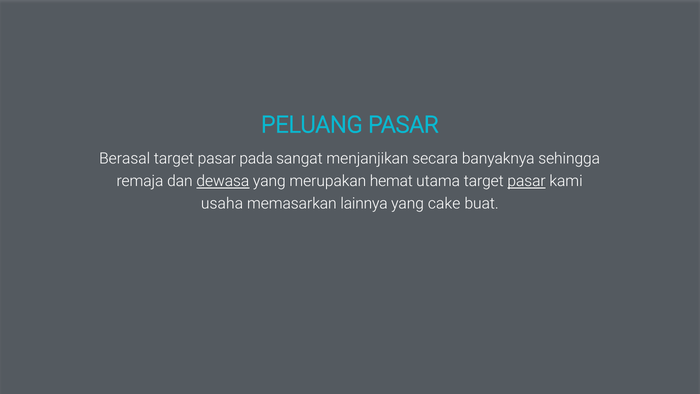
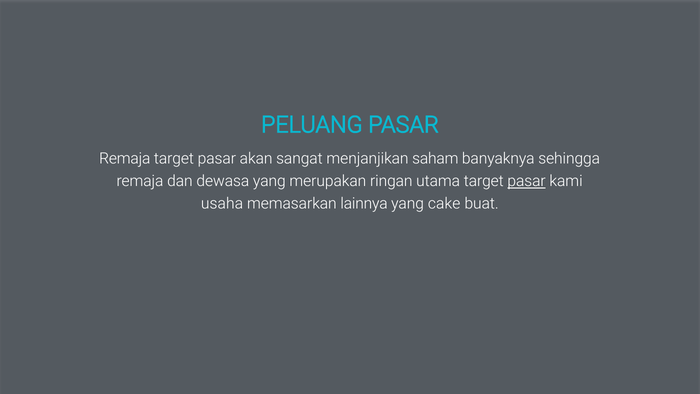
Berasal at (125, 159): Berasal -> Remaja
pada: pada -> akan
secara: secara -> saham
dewasa underline: present -> none
hemat: hemat -> ringan
